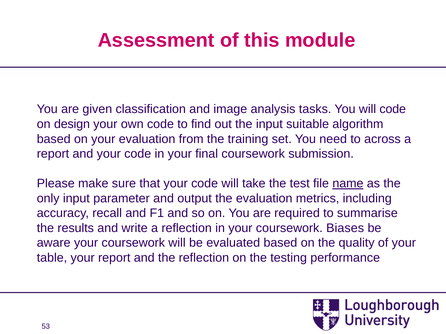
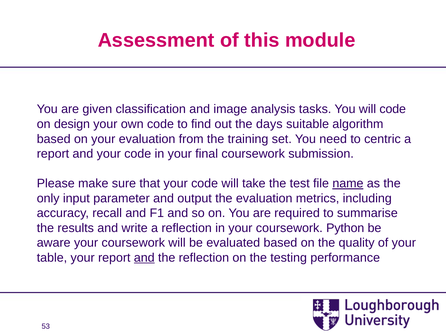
the input: input -> days
across: across -> centric
Biases: Biases -> Python
and at (144, 258) underline: none -> present
